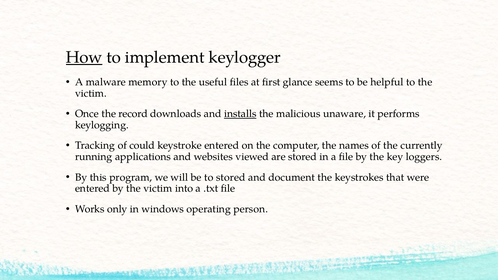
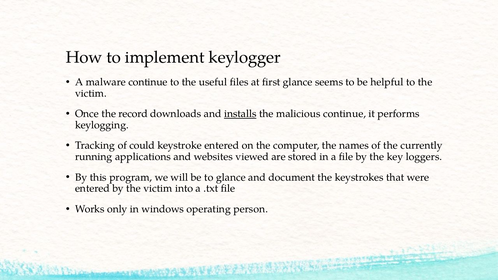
How underline: present -> none
malware memory: memory -> continue
malicious unaware: unaware -> continue
to stored: stored -> glance
